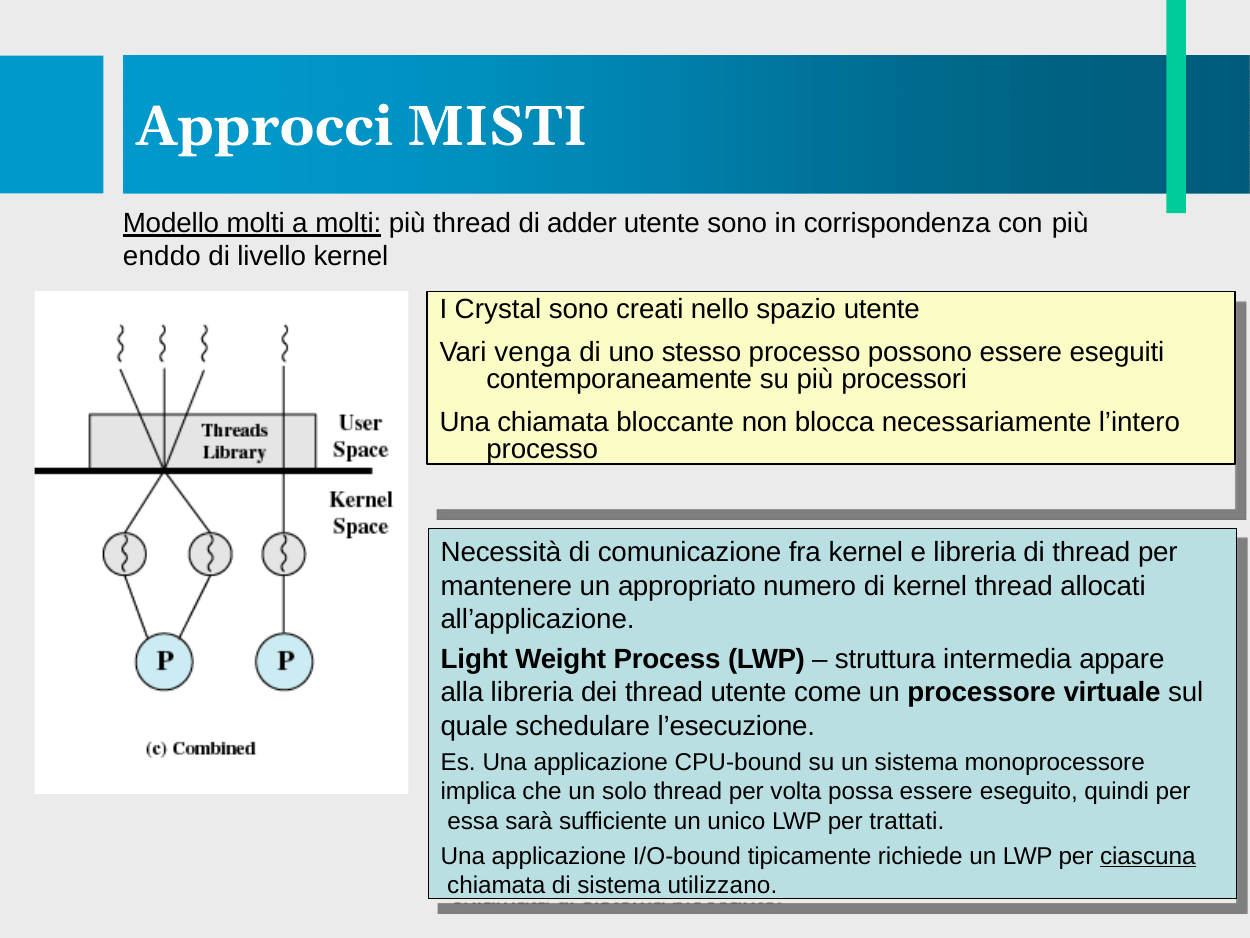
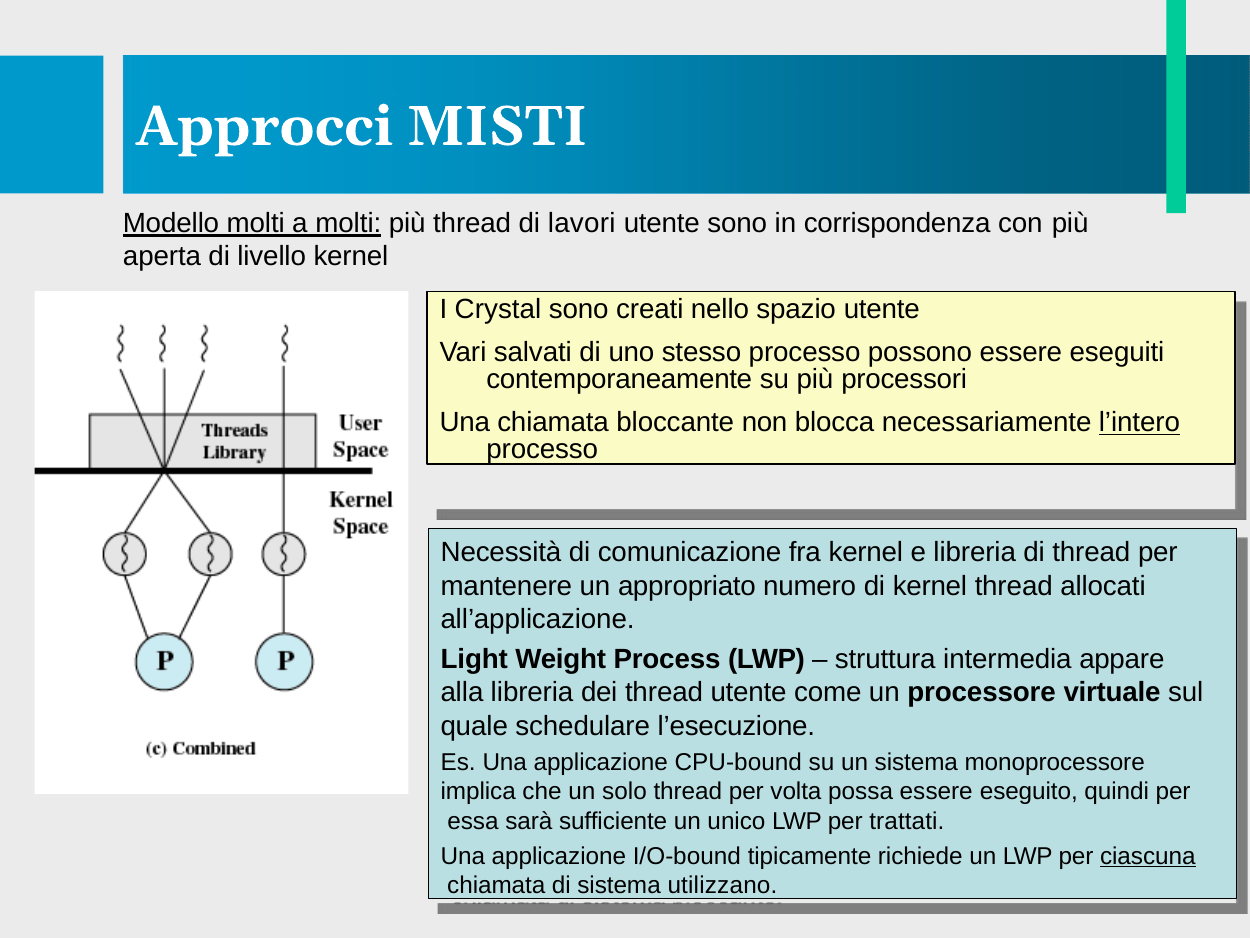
adder: adder -> lavori
enddo: enddo -> aperta
venga: venga -> salvati
l’intero underline: none -> present
